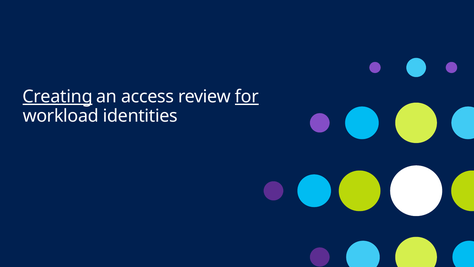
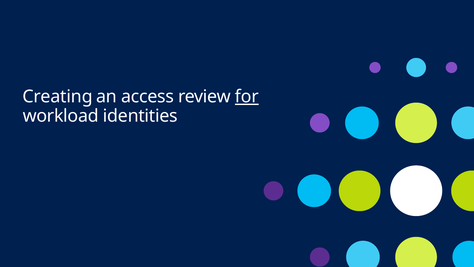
Creating underline: present -> none
